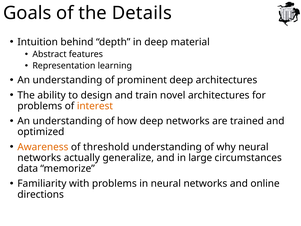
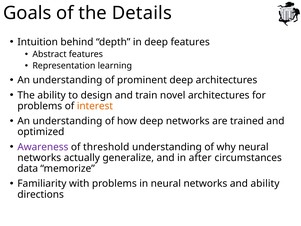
deep material: material -> features
Awareness colour: orange -> purple
large: large -> after
and online: online -> ability
